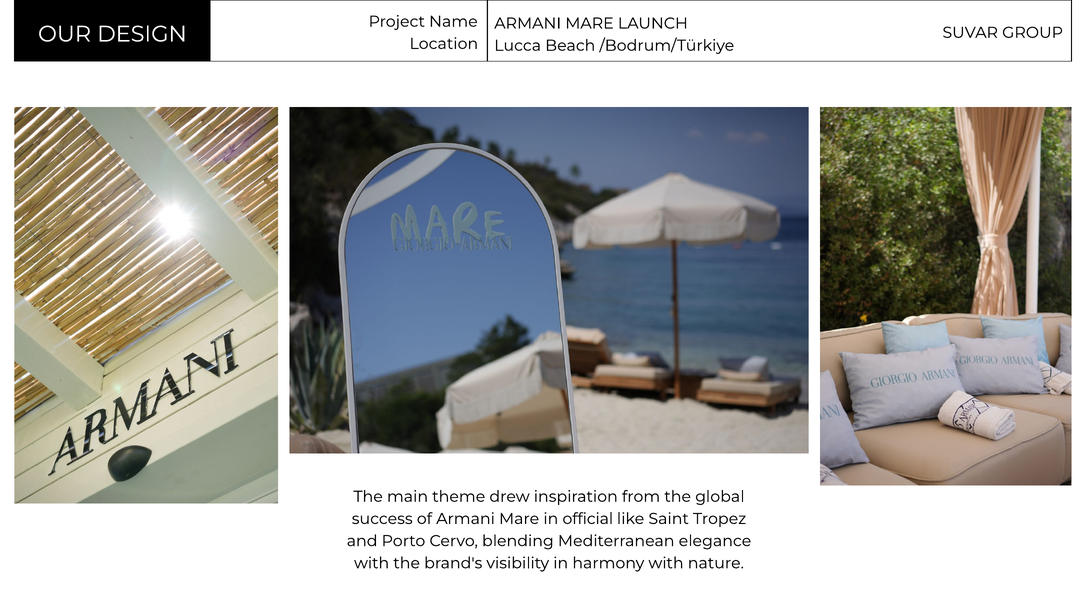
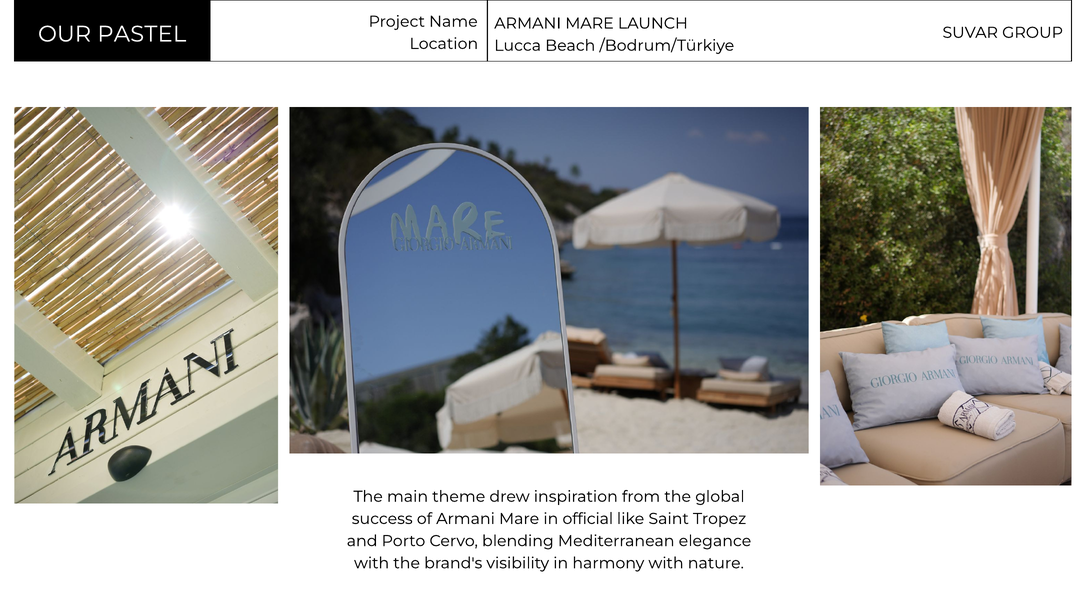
DESIGN: DESIGN -> PASTEL
